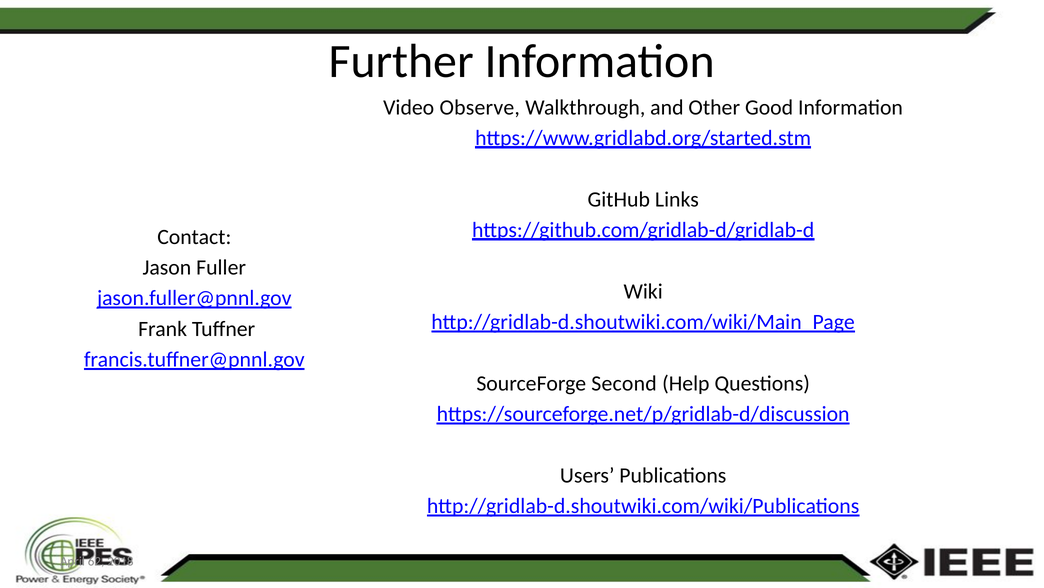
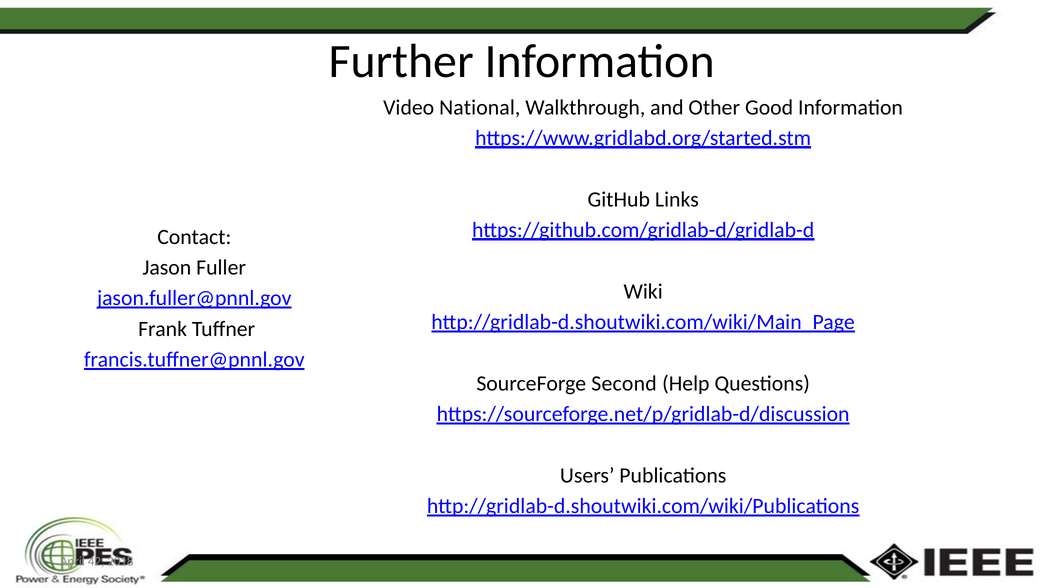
Observe: Observe -> National
62: 62 -> 42
